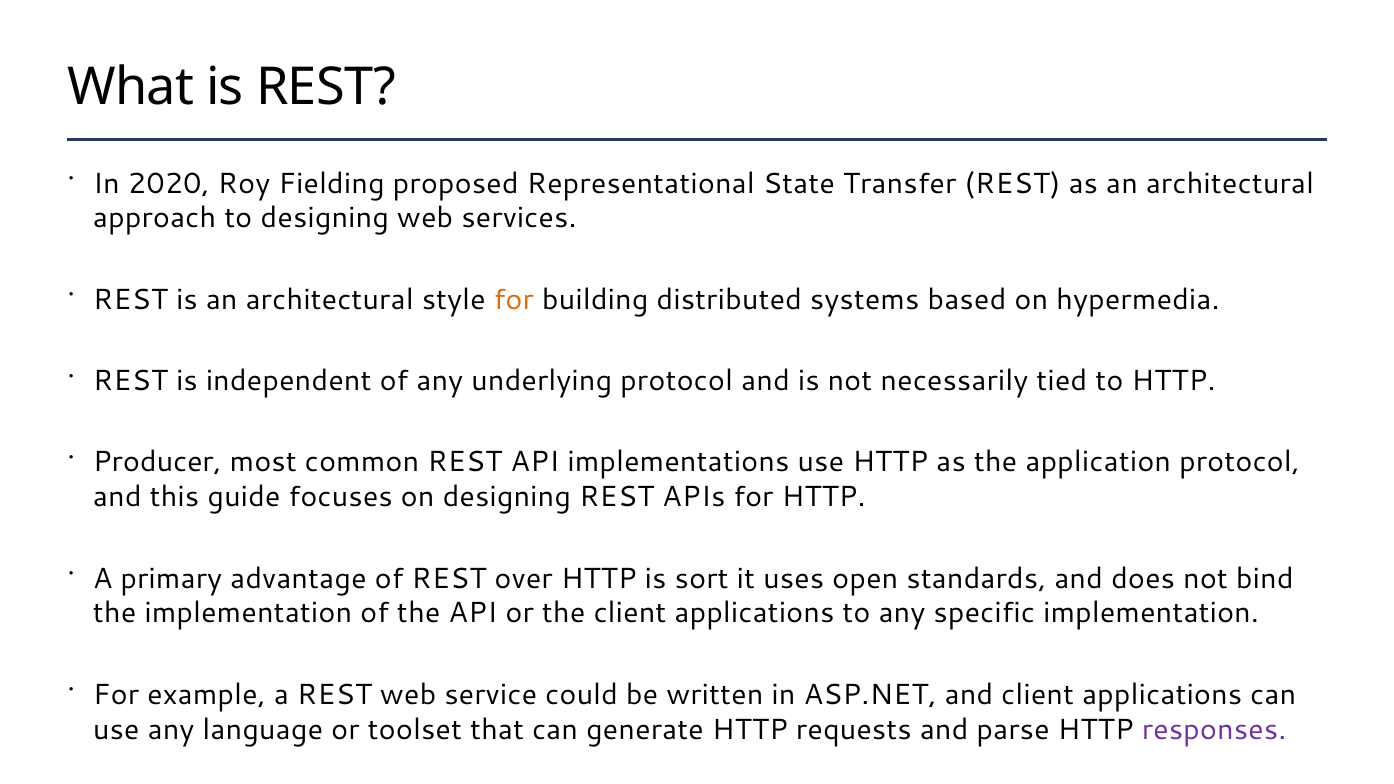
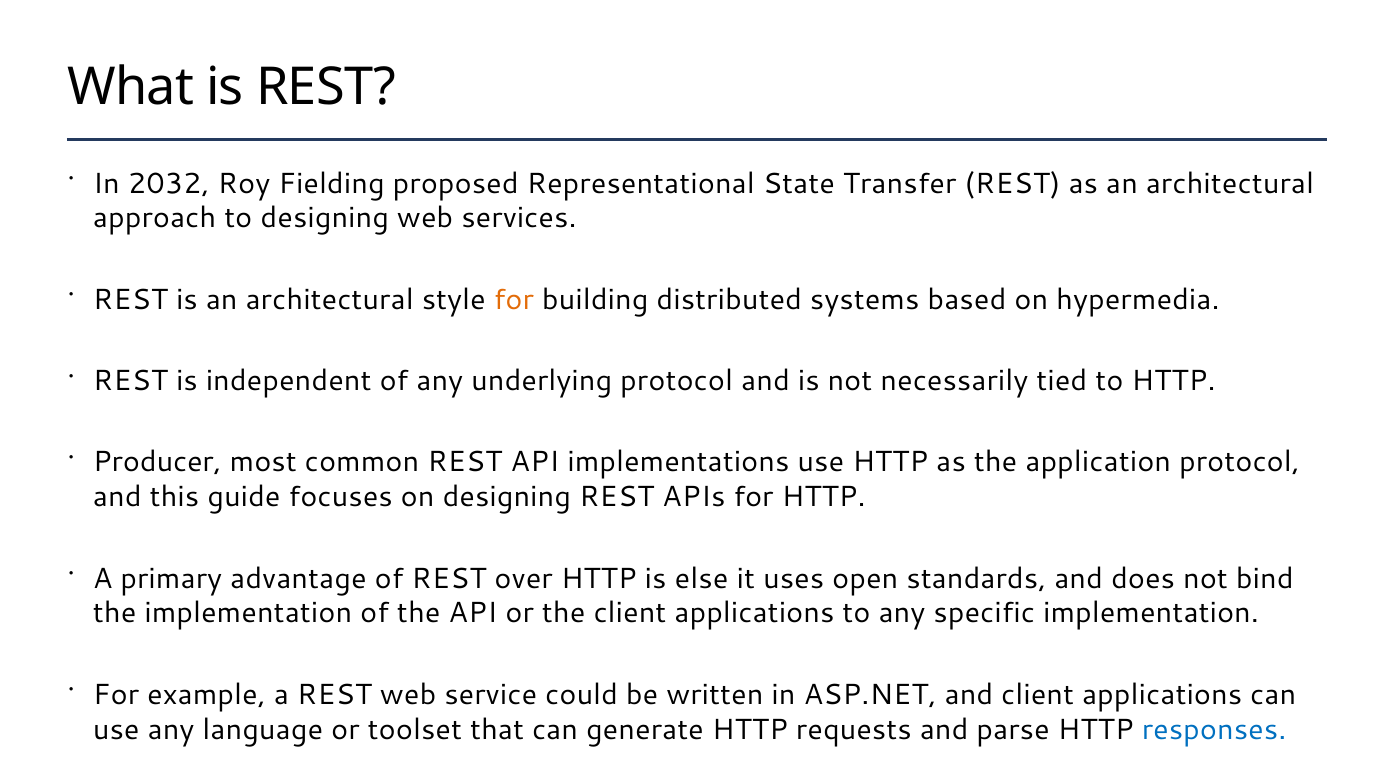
2020: 2020 -> 2032
sort: sort -> else
responses colour: purple -> blue
